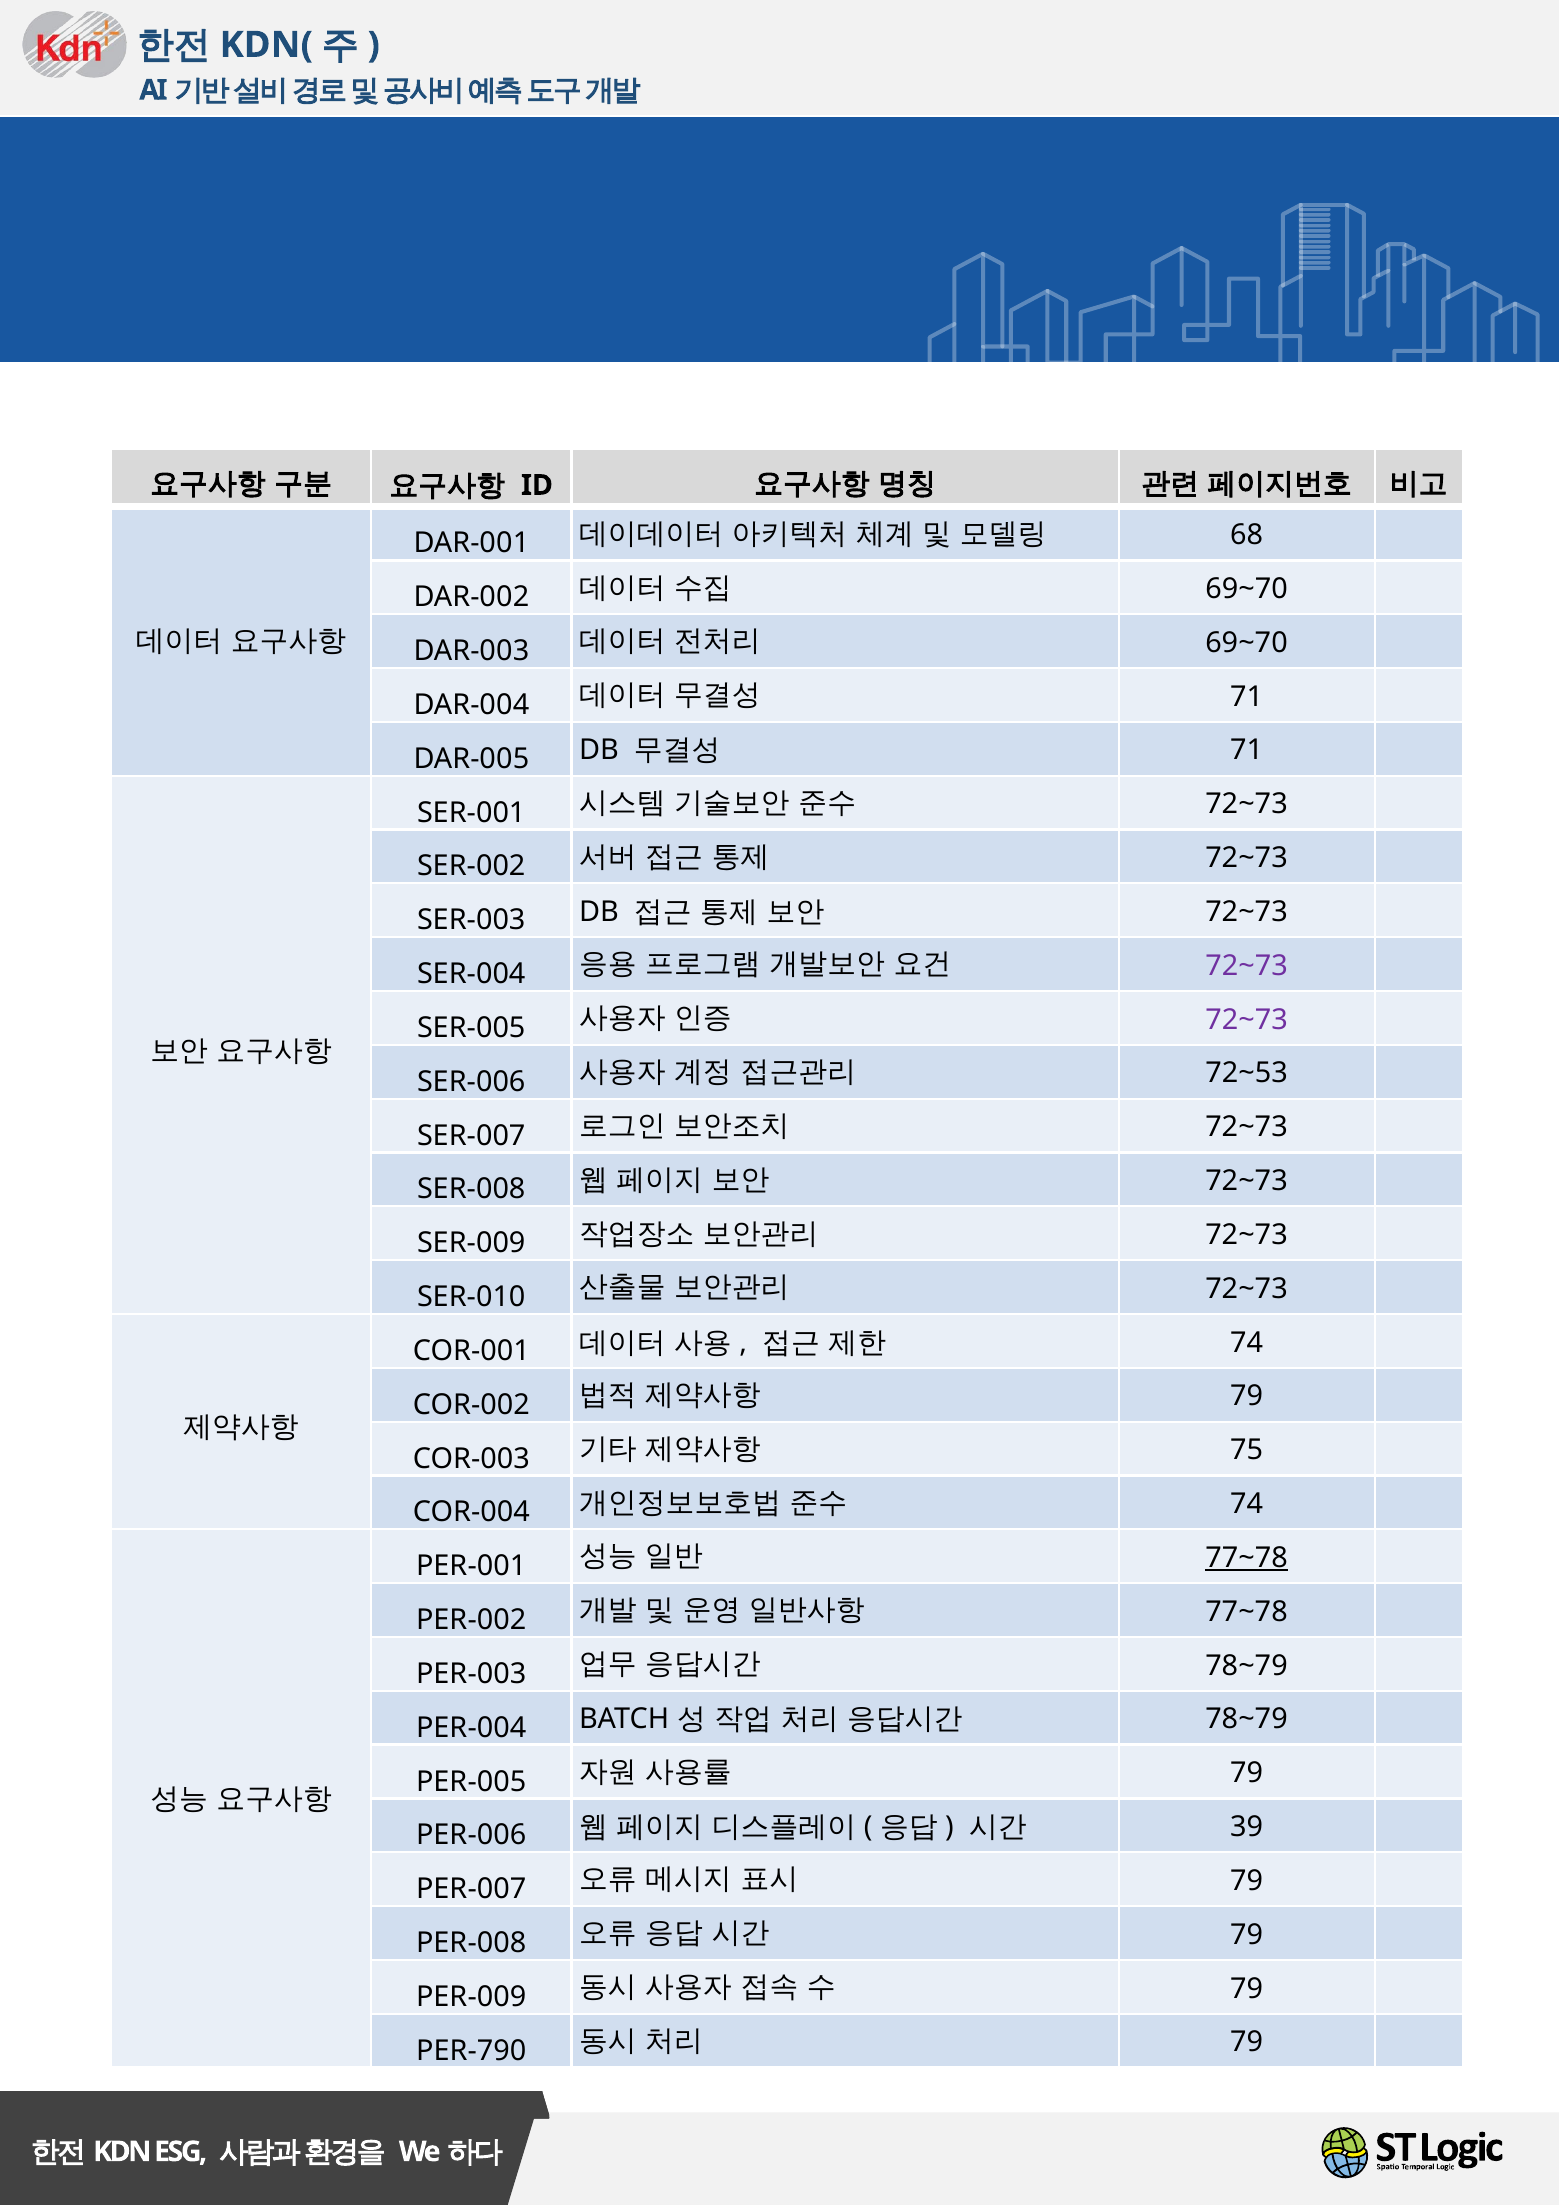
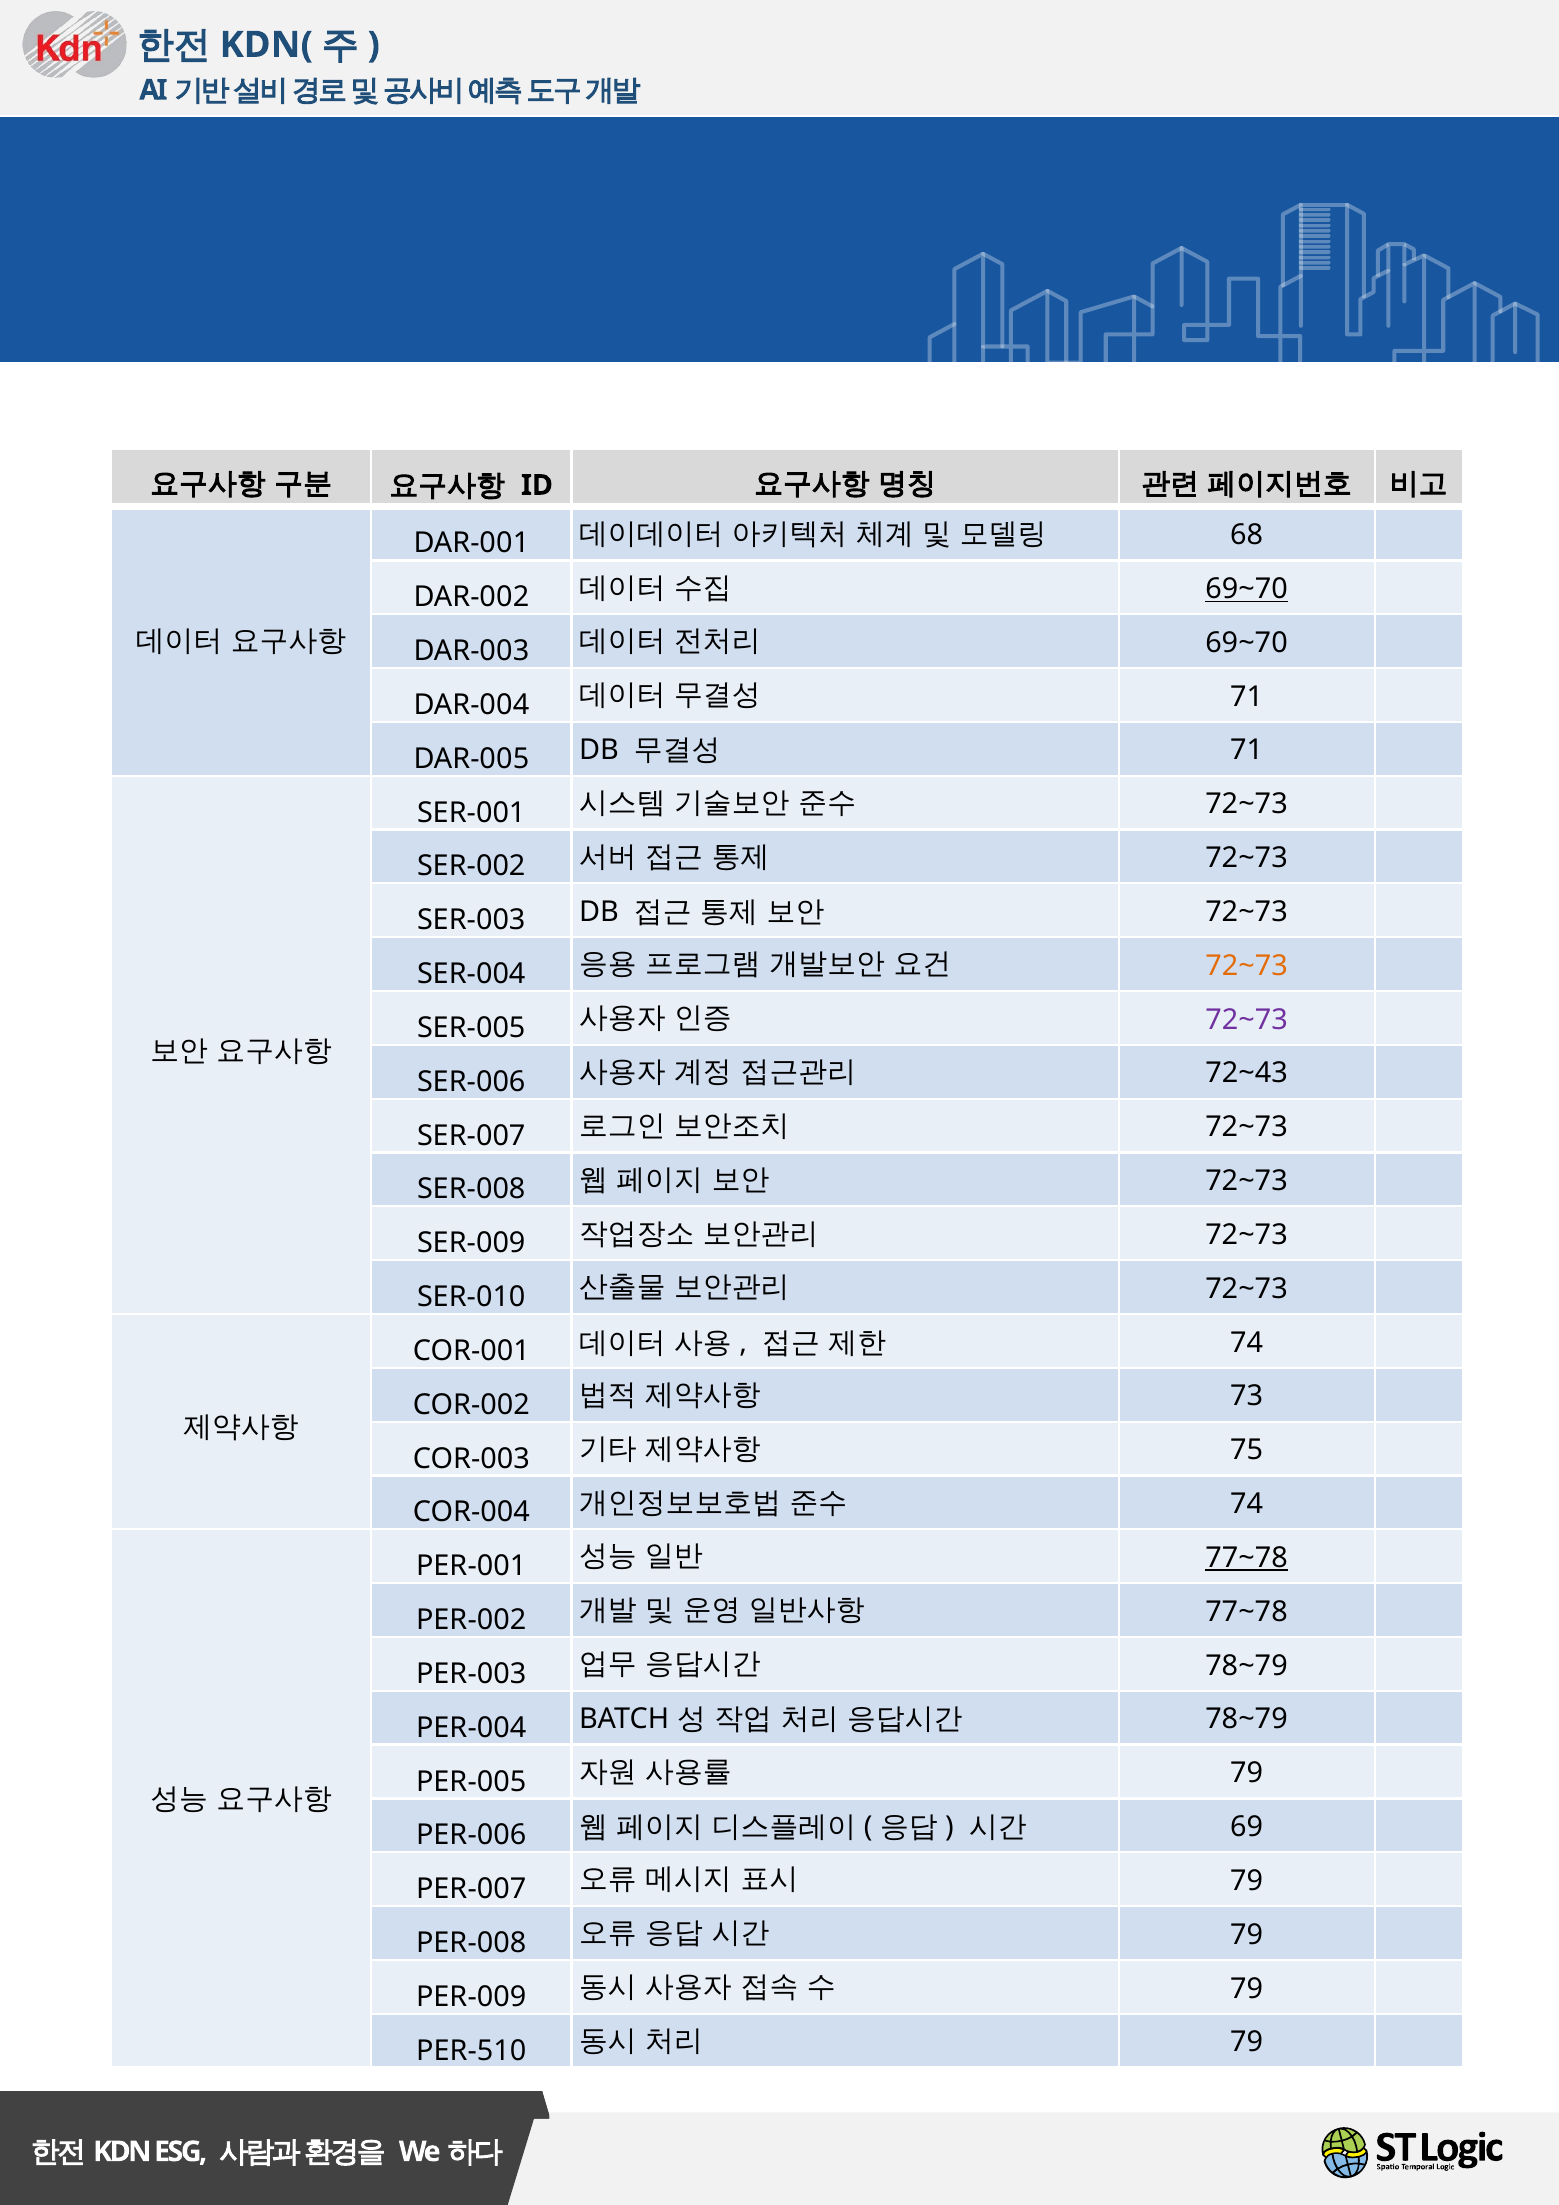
69~70 at (1247, 589) underline: none -> present
72~73 at (1247, 966) colour: purple -> orange
72~53: 72~53 -> 72~43
79 at (1247, 1396): 79 -> 73
39: 39 -> 69
PER-790: PER-790 -> PER-510
